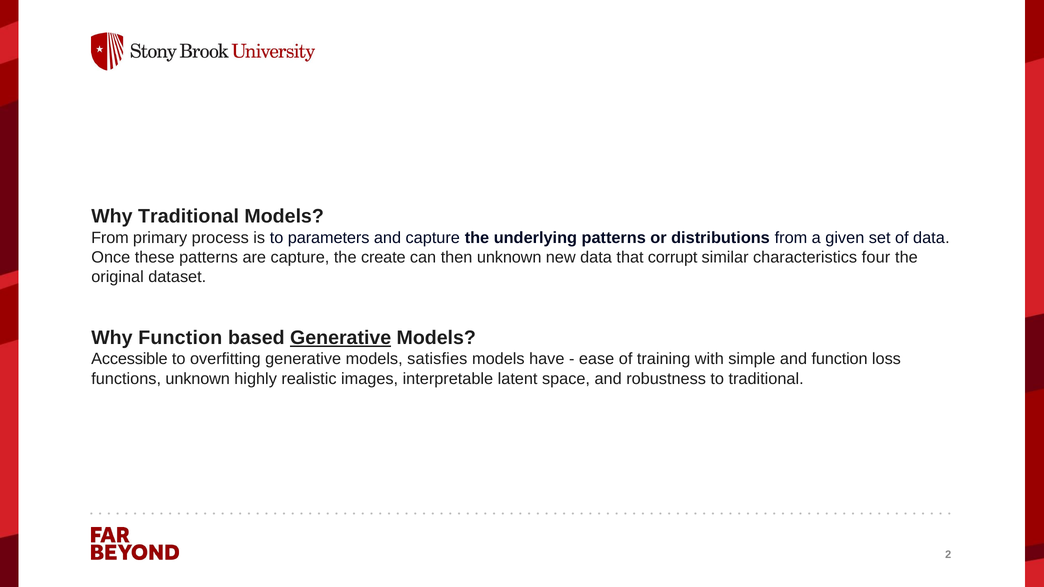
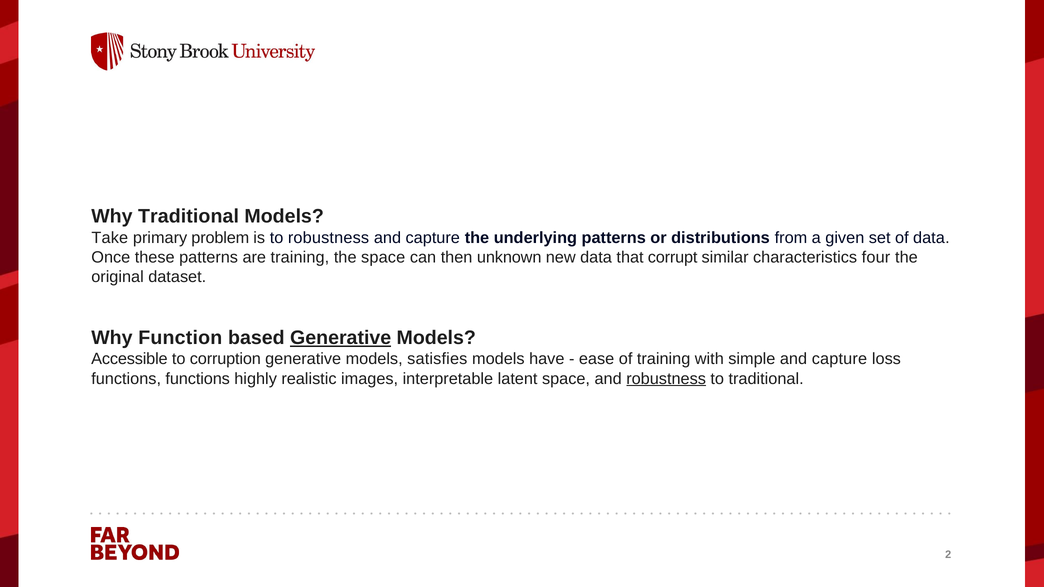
From at (110, 238): From -> Take
process: process -> problem
to parameters: parameters -> robustness
are capture: capture -> training
the create: create -> space
overfitting: overfitting -> corruption
simple and function: function -> capture
functions unknown: unknown -> functions
robustness at (666, 379) underline: none -> present
